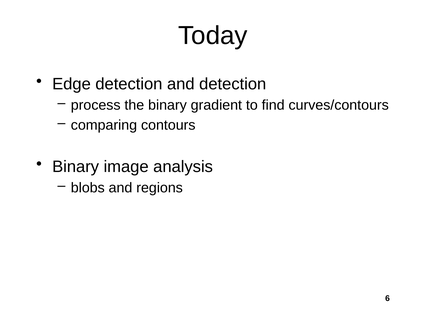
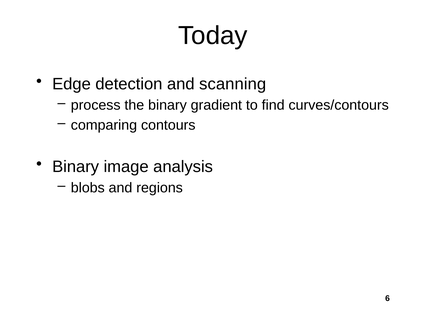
and detection: detection -> scanning
